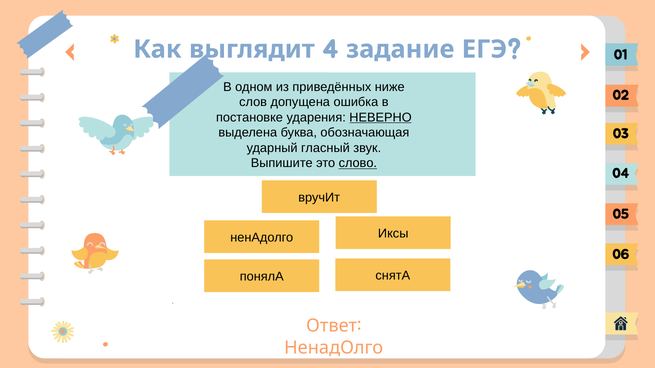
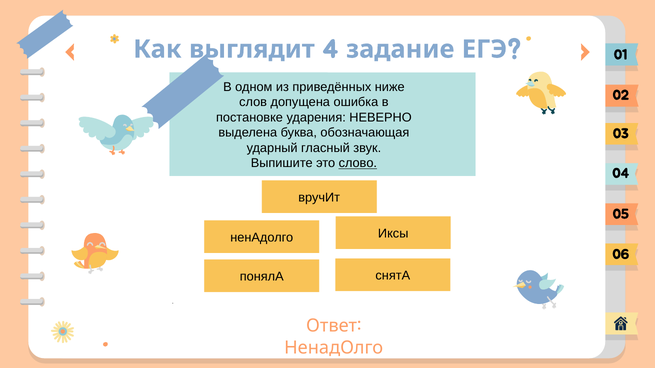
НЕВЕРНО underline: present -> none
